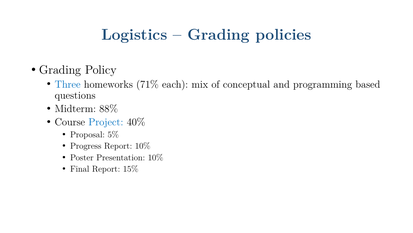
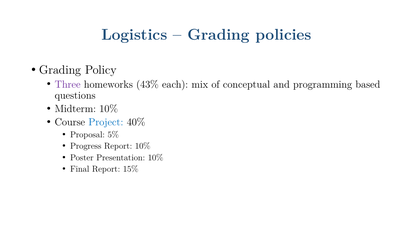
Three colour: blue -> purple
71%: 71% -> 43%
Midterm 88%: 88% -> 10%
